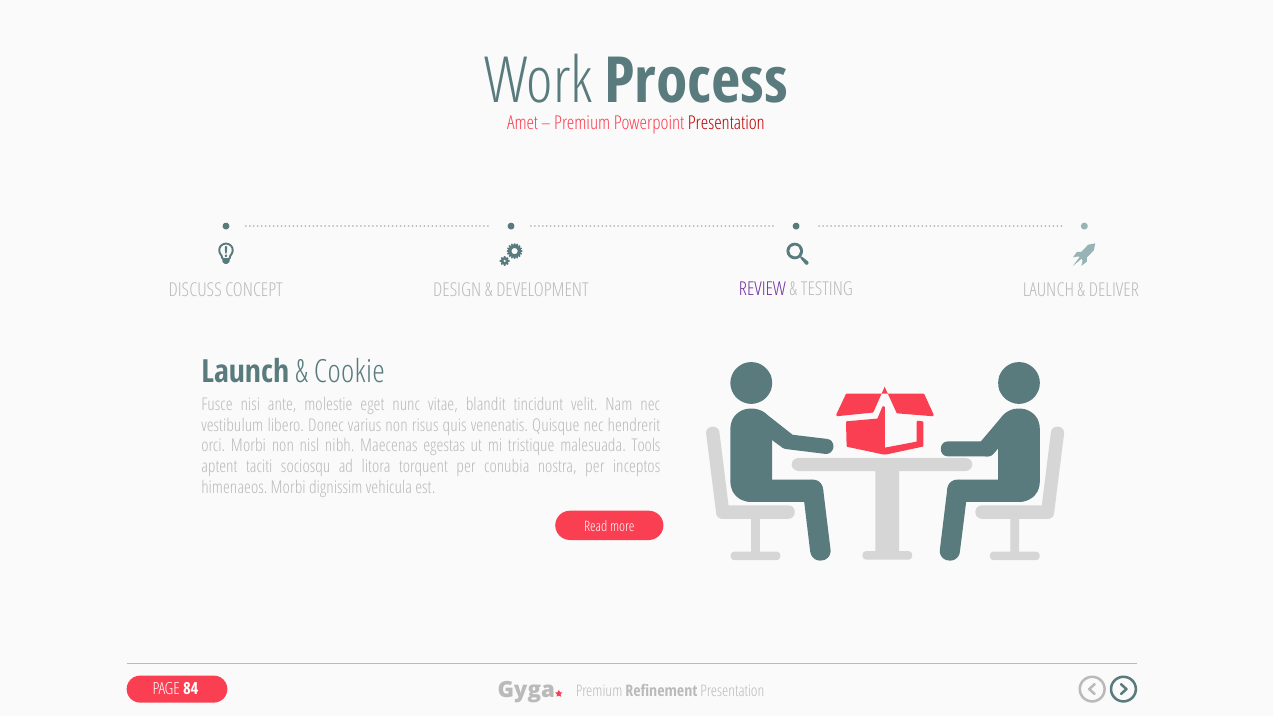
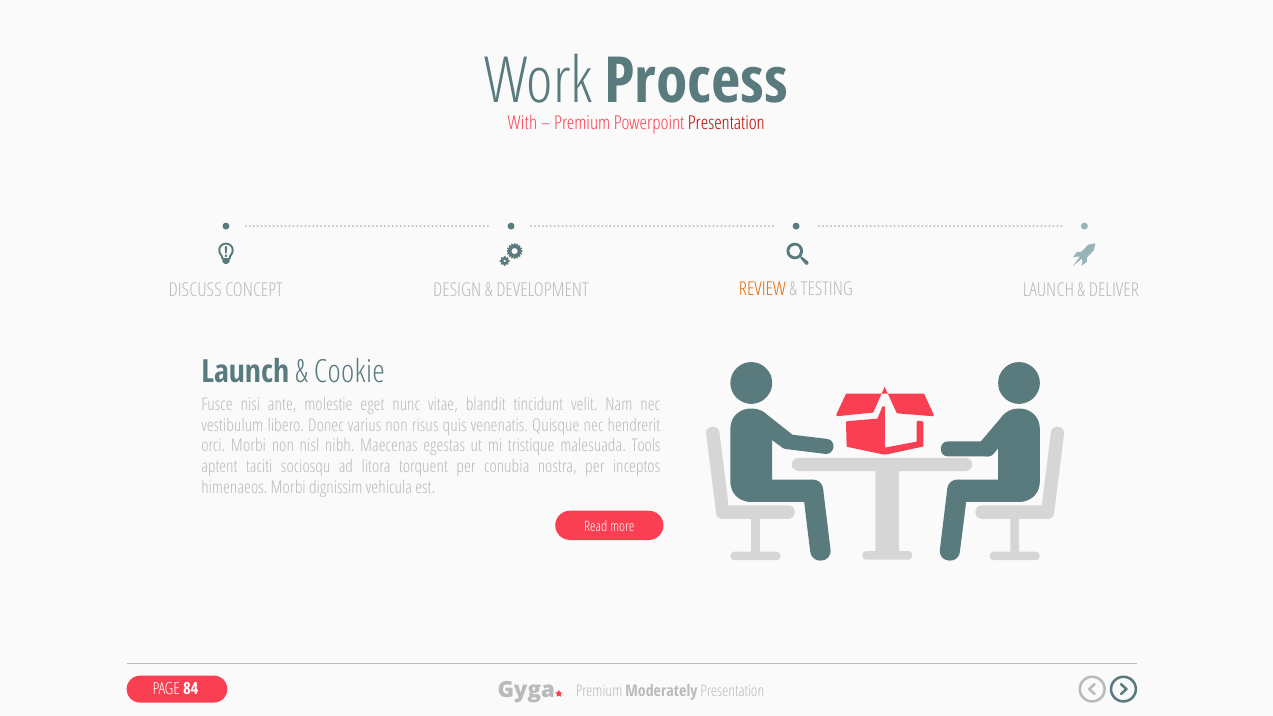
Amet: Amet -> With
REVIEW colour: purple -> orange
Refinement: Refinement -> Moderately
